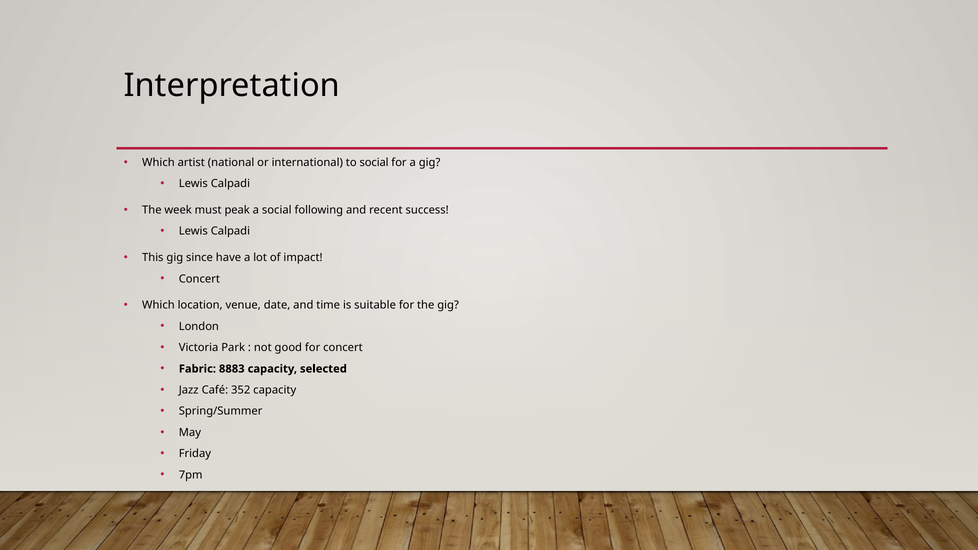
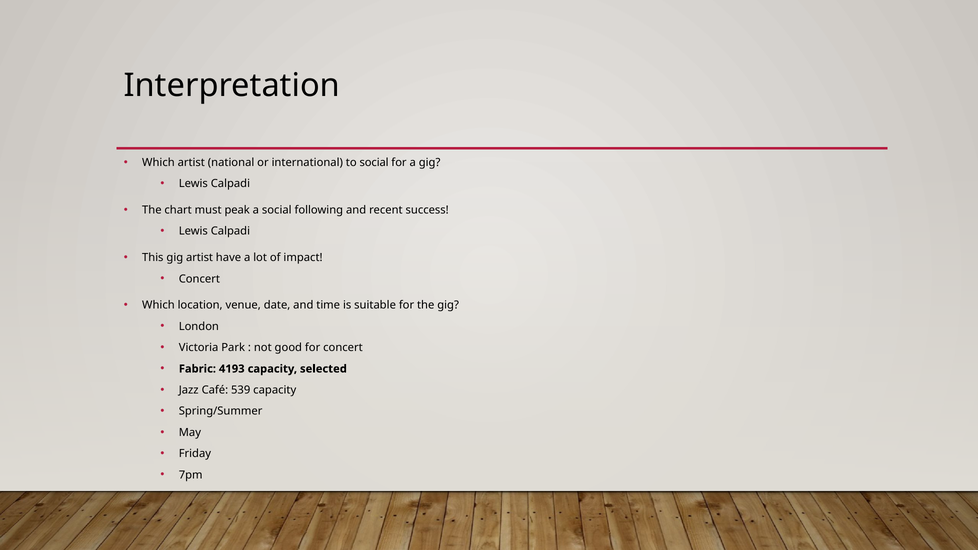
week: week -> chart
gig since: since -> artist
8883: 8883 -> 4193
352: 352 -> 539
